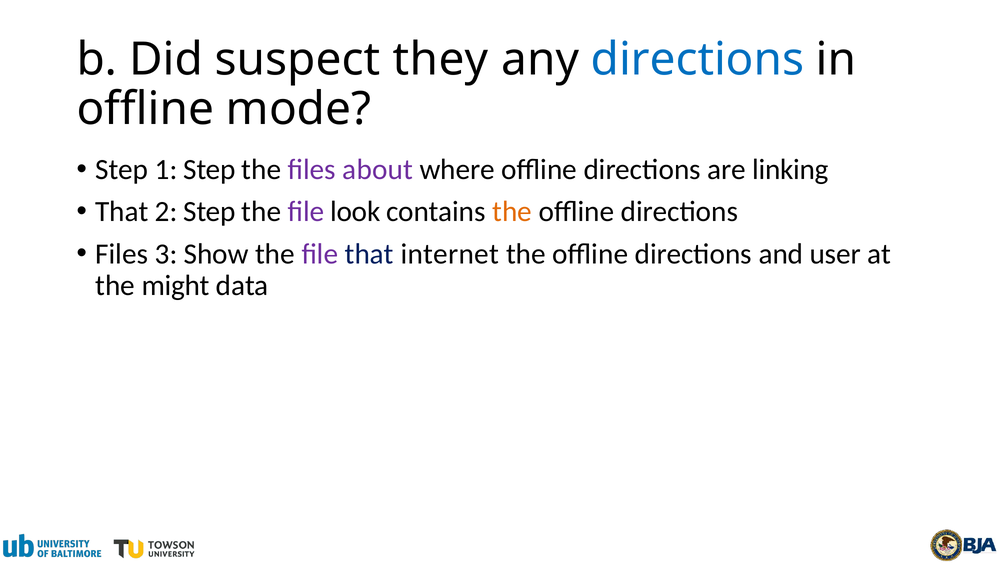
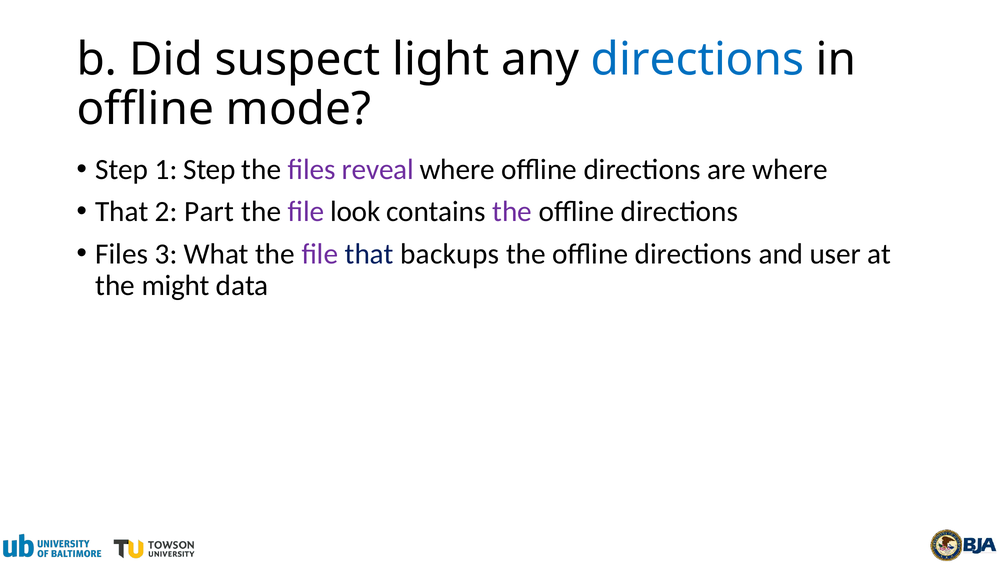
they: they -> light
about: about -> reveal
are linking: linking -> where
2 Step: Step -> Part
the at (512, 212) colour: orange -> purple
Show: Show -> What
internet: internet -> backups
